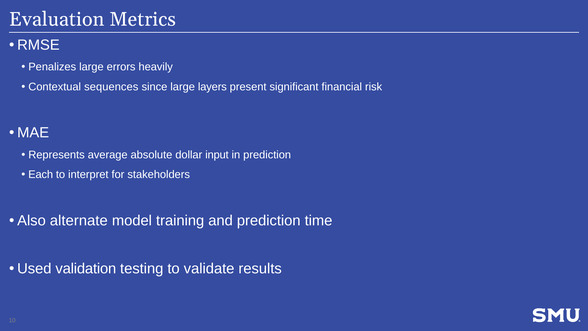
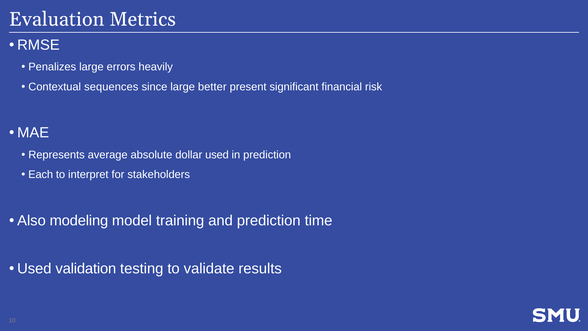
layers: layers -> better
dollar input: input -> used
alternate: alternate -> modeling
